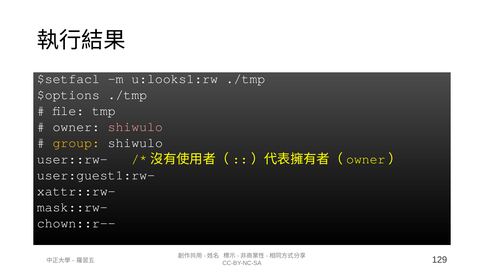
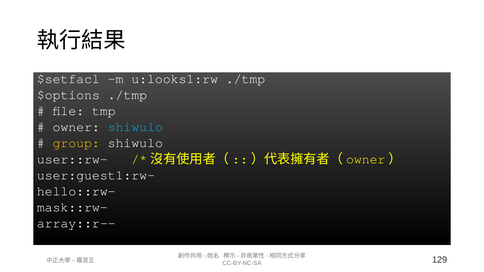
shiwulo at (135, 127) colour: pink -> light blue
xattr::rw-: xattr::rw- -> hello::rw-
chown::r--: chown::r-- -> array::r--
